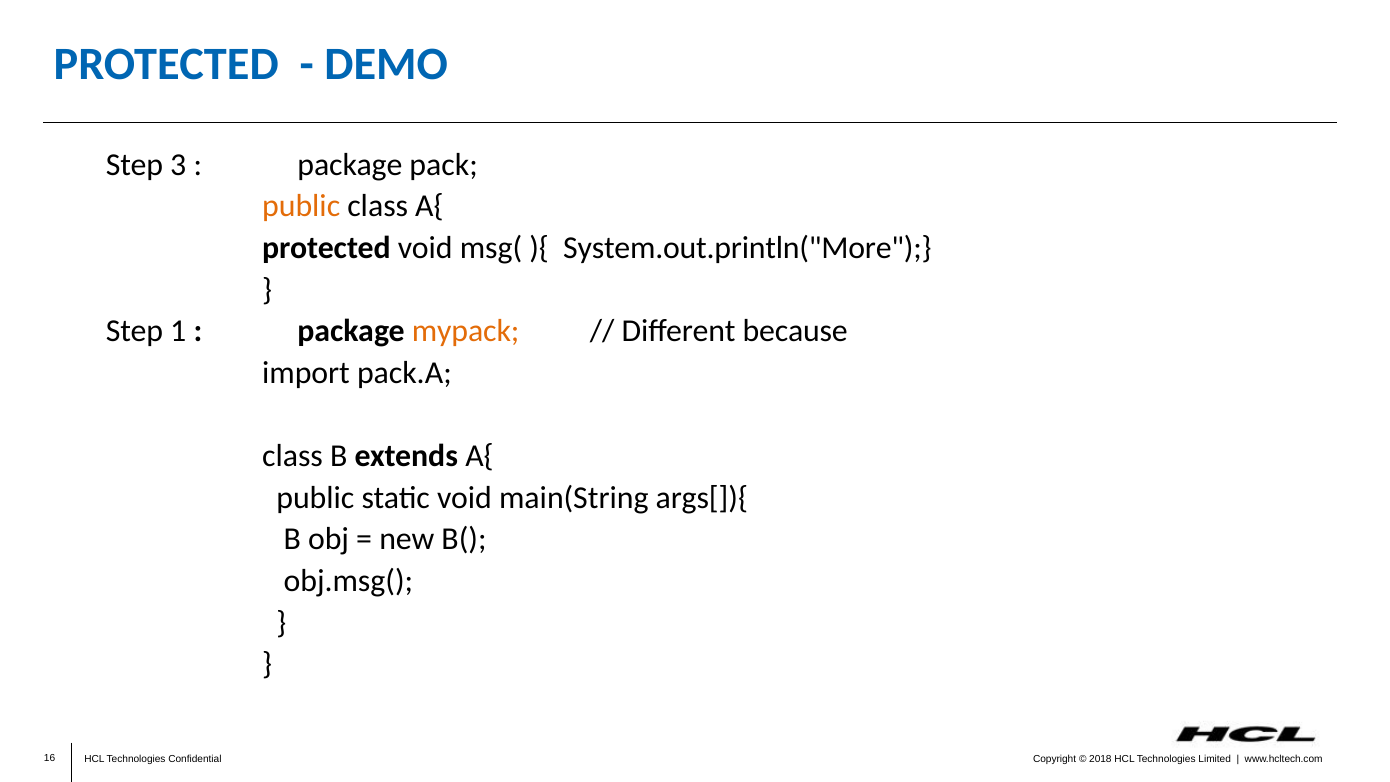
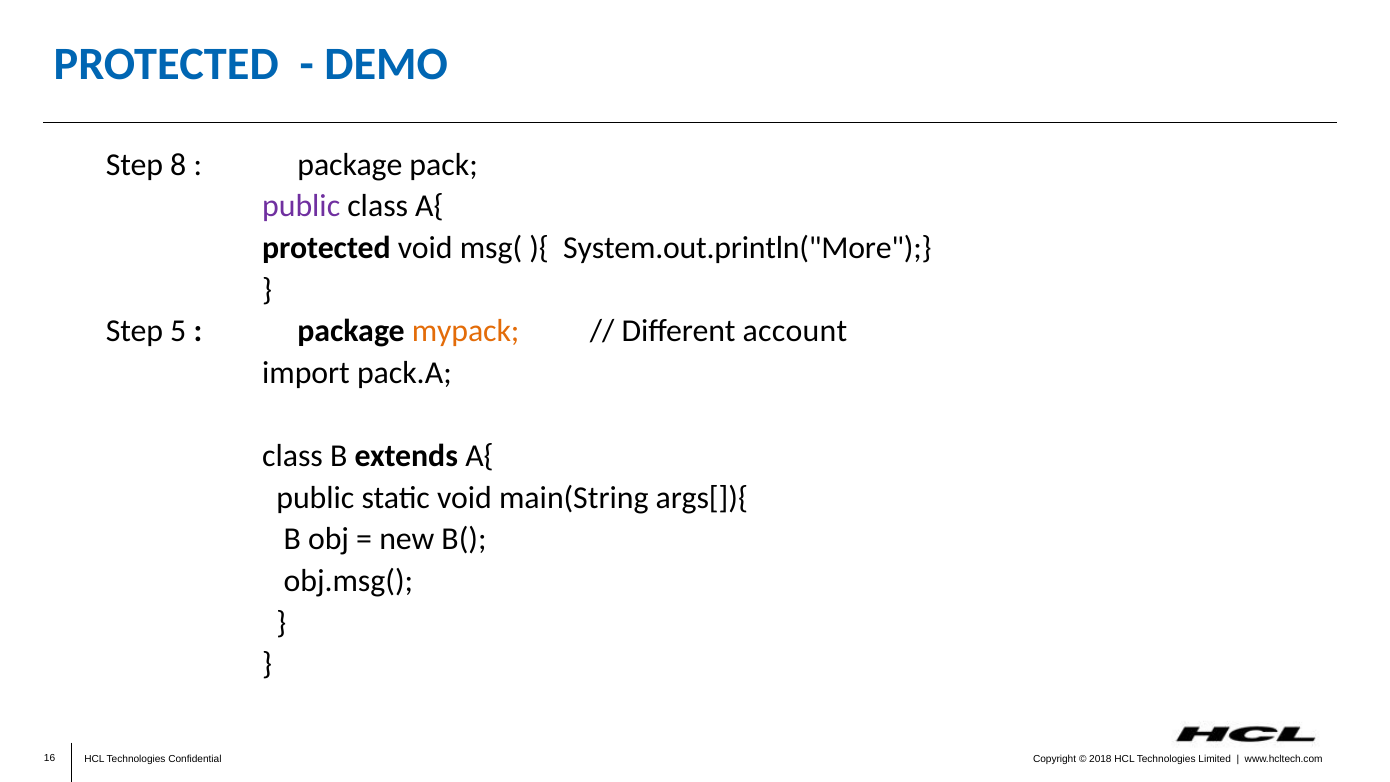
3: 3 -> 8
public at (301, 206) colour: orange -> purple
1: 1 -> 5
because: because -> account
